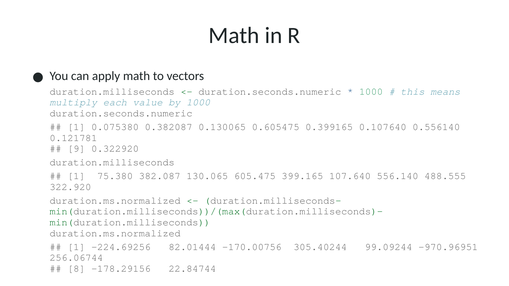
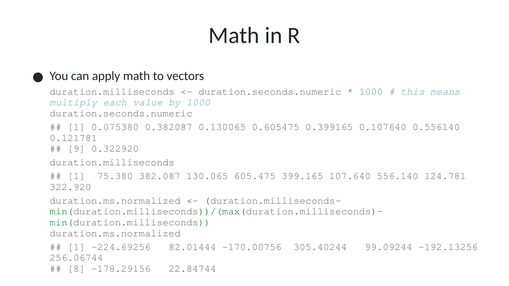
488.555: 488.555 -> 124.781
-970.96951: -970.96951 -> -192.13256
